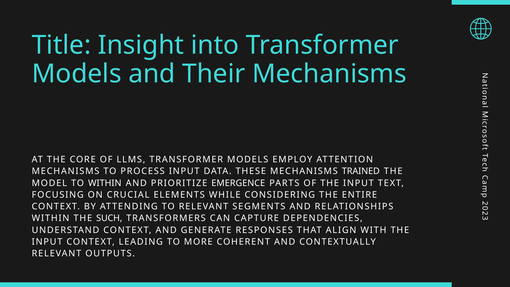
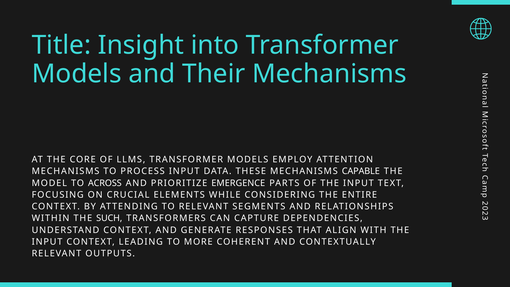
TRAINED: TRAINED -> CAPABLE
TO WITHIN: WITHIN -> ACROSS
